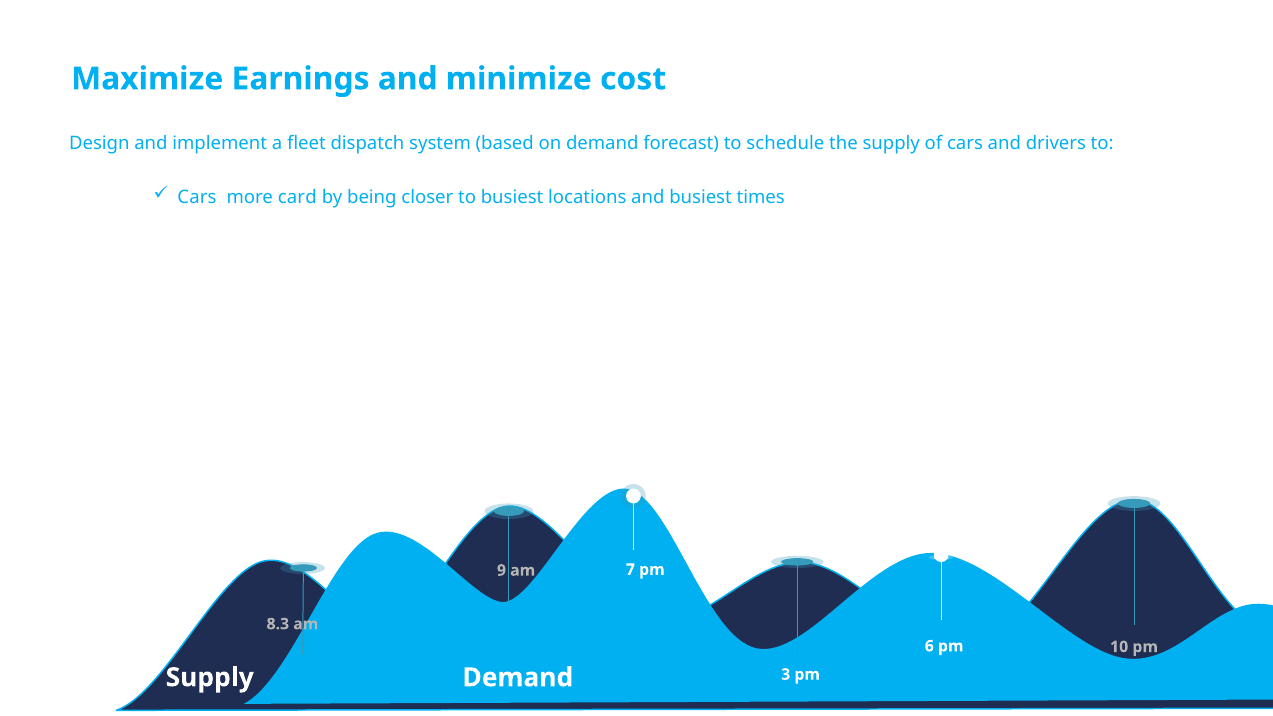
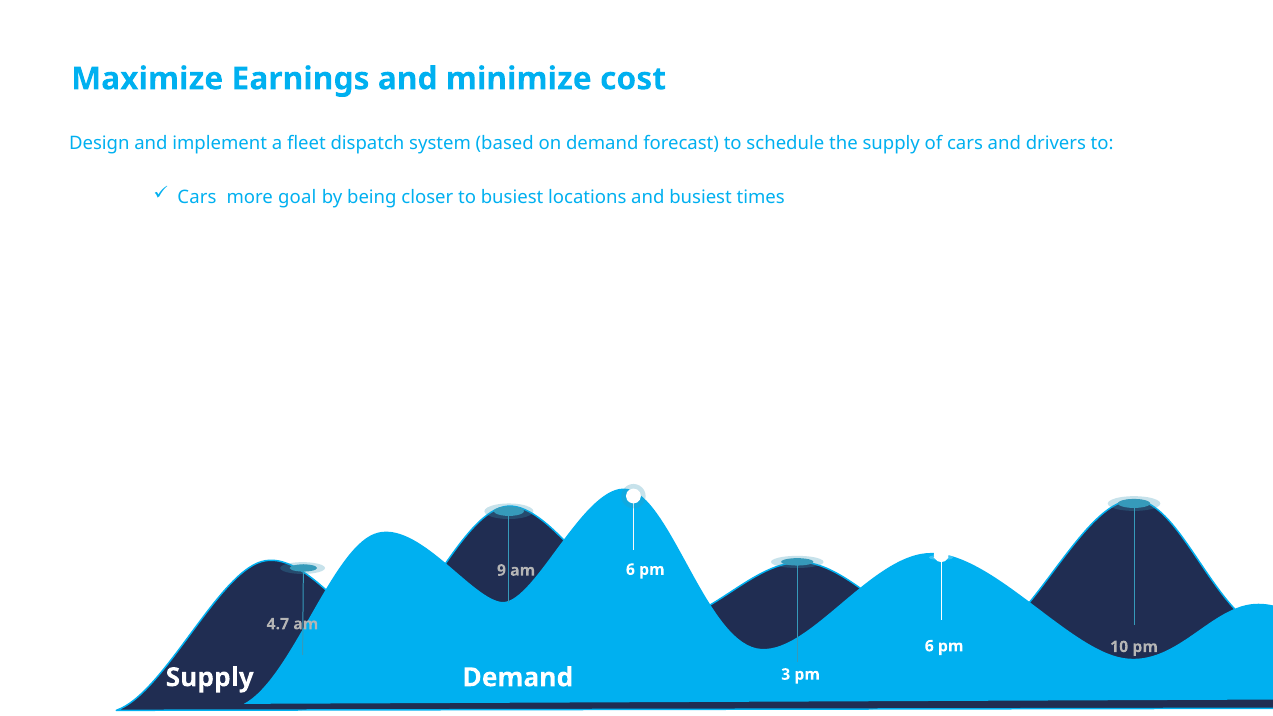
card: card -> goal
am 7: 7 -> 6
8.3: 8.3 -> 4.7
